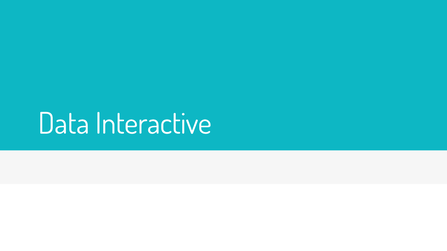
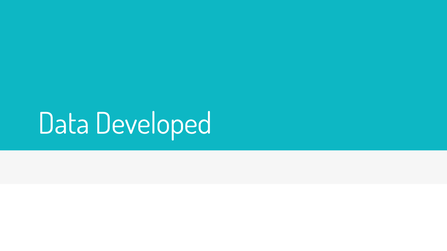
Interactive: Interactive -> Developed
